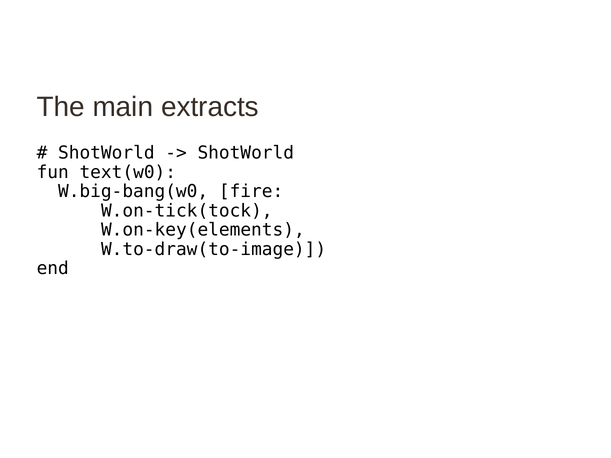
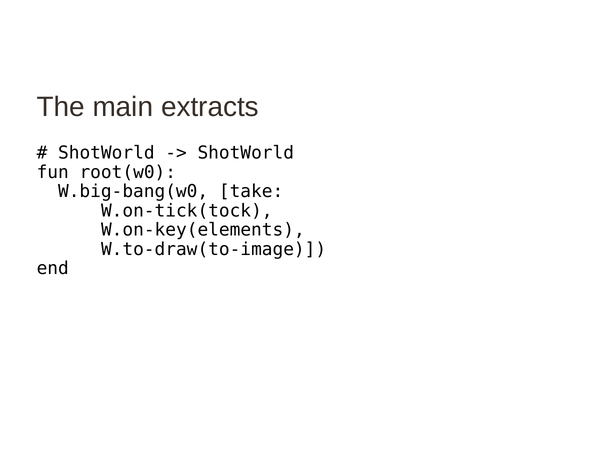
text(w0: text(w0 -> root(w0
fire: fire -> take
